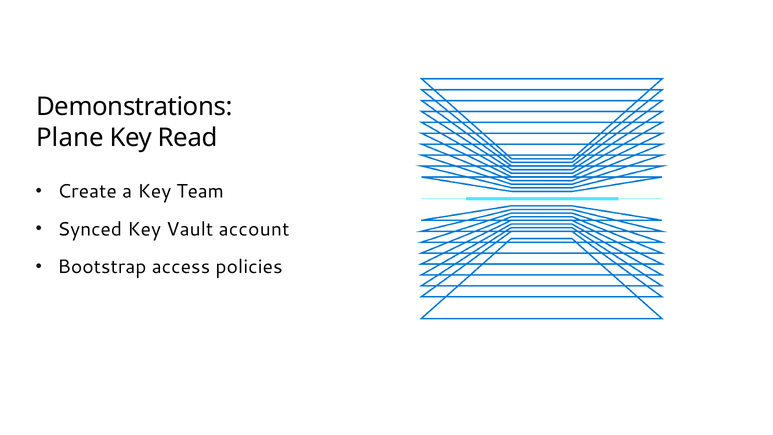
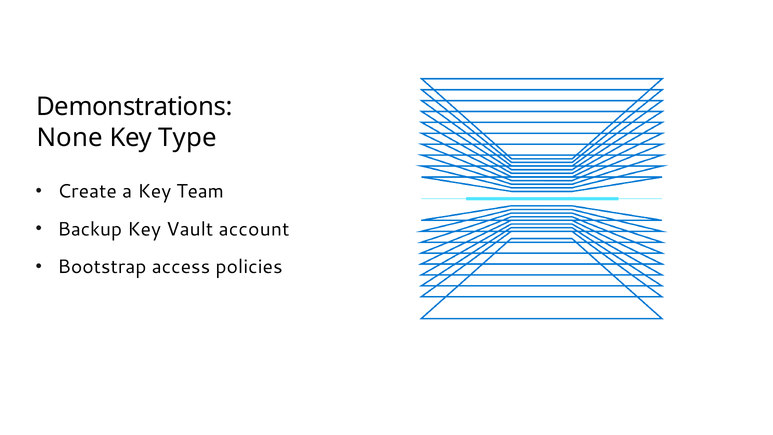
Plane: Plane -> None
Read: Read -> Type
Synced: Synced -> Backup
